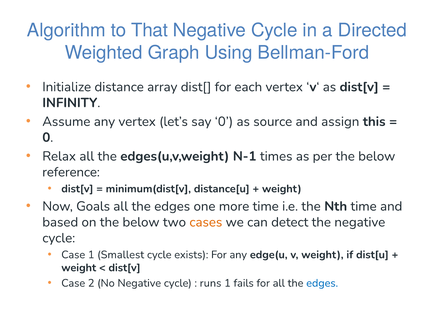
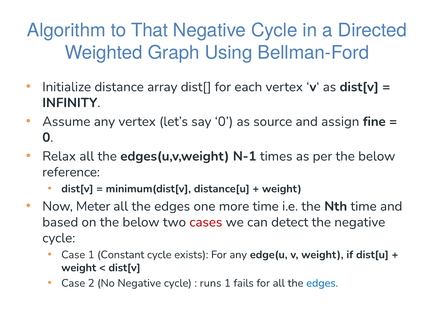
this: this -> fine
Goals: Goals -> Meter
cases colour: orange -> red
Smallest: Smallest -> Constant
